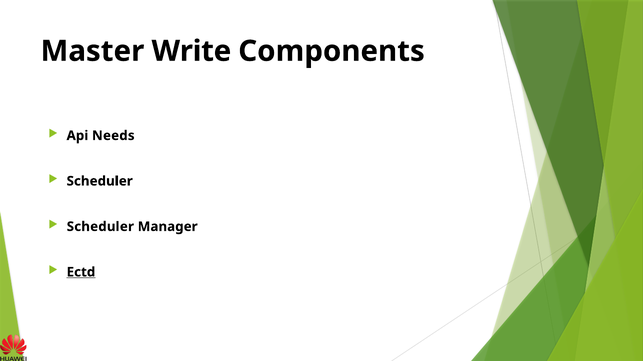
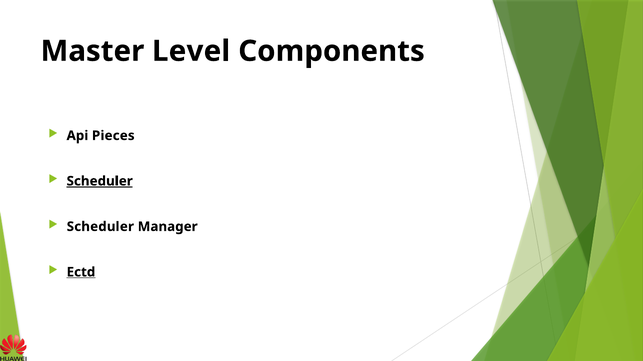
Write: Write -> Level
Needs: Needs -> Pieces
Scheduler at (100, 181) underline: none -> present
